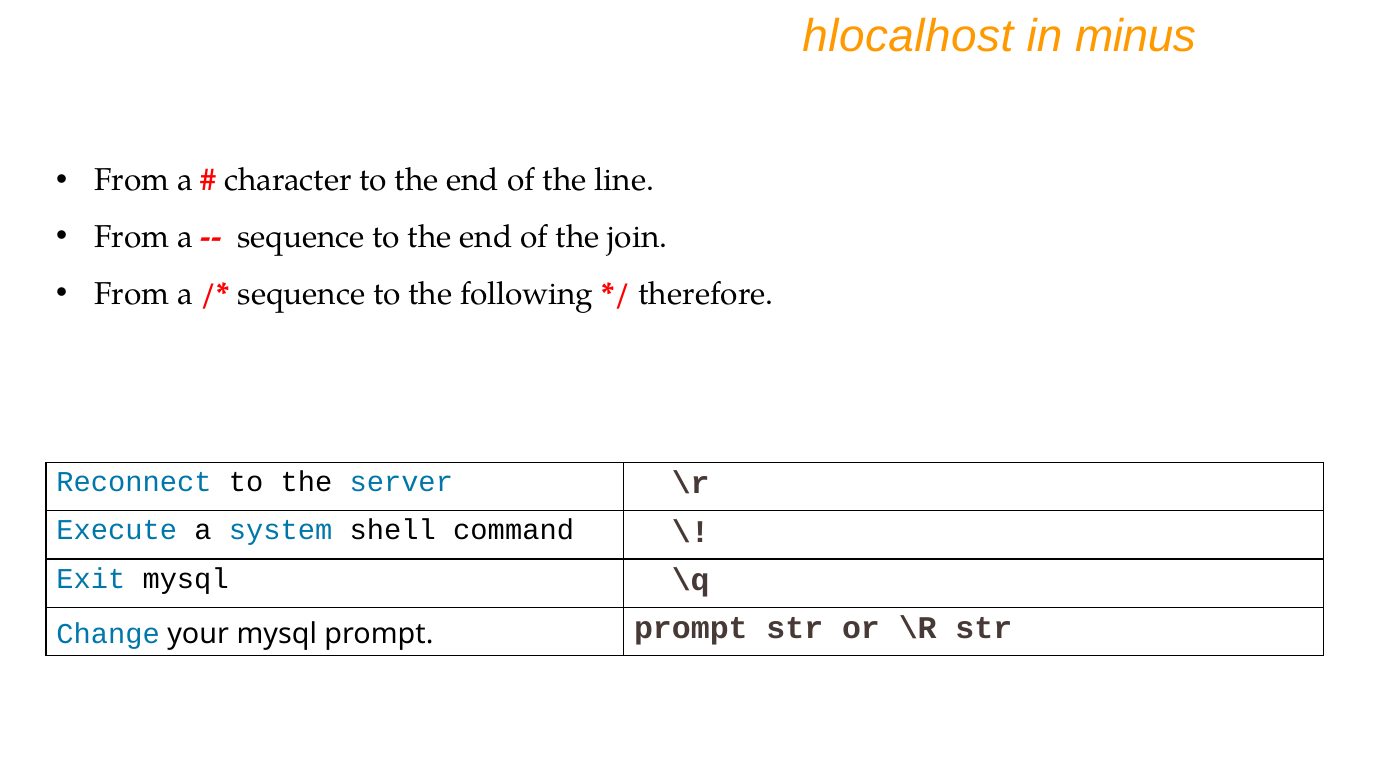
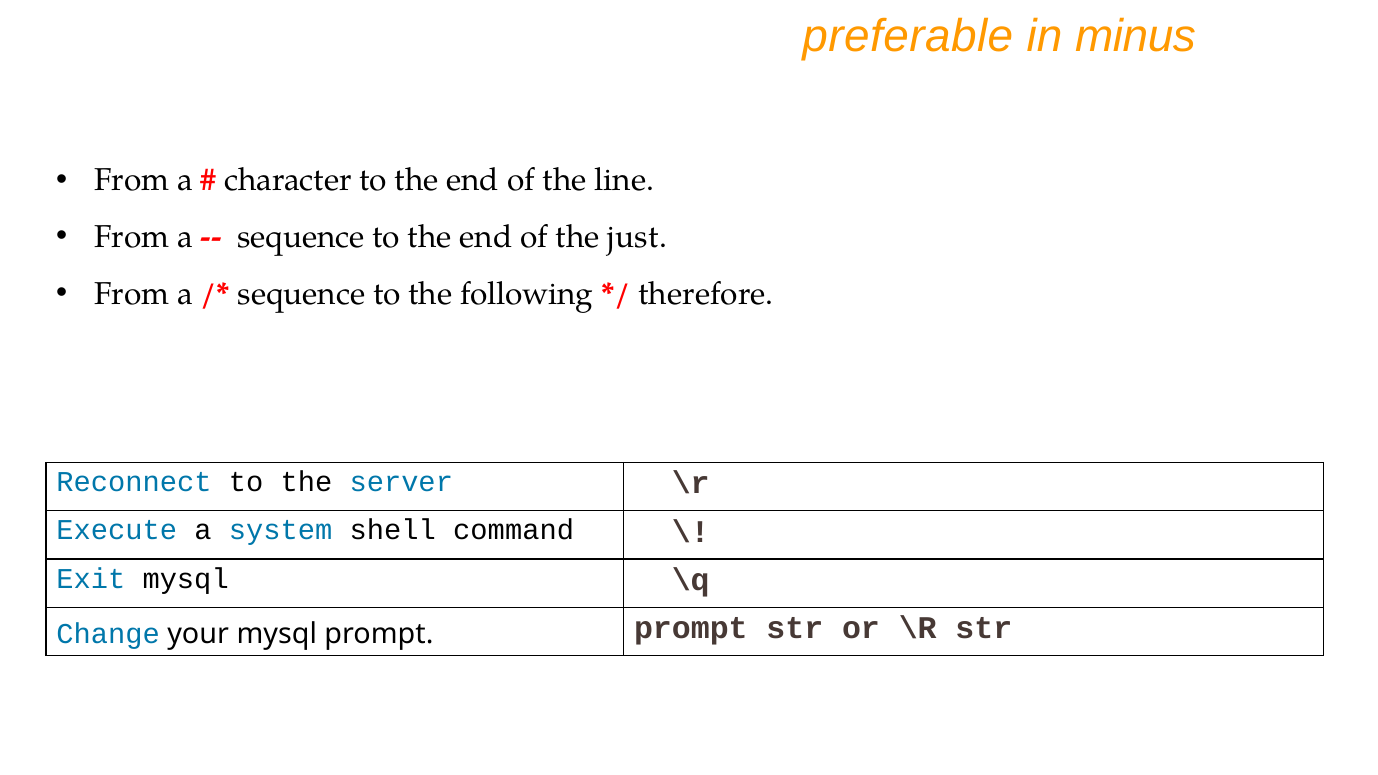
hlocalhost: hlocalhost -> preferable
join: join -> just
